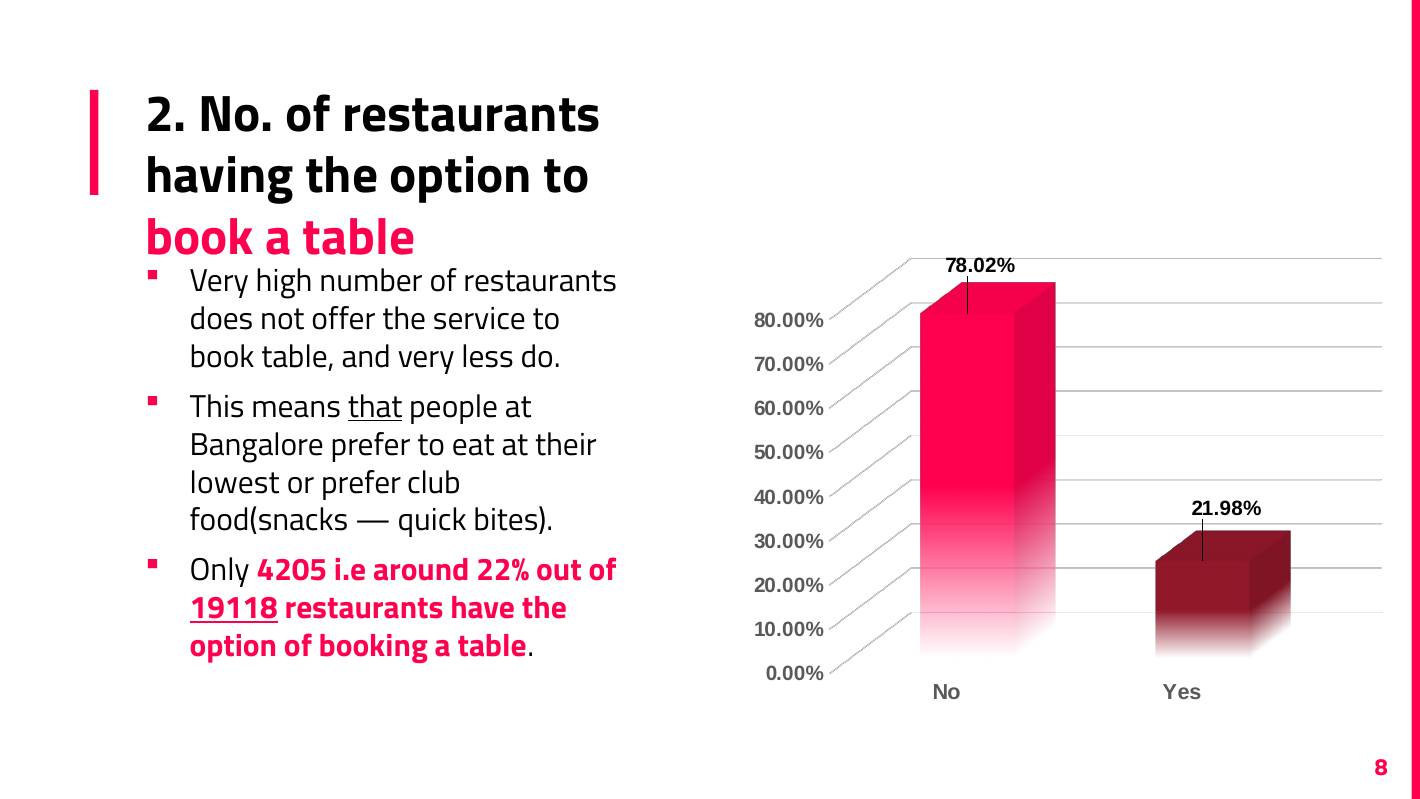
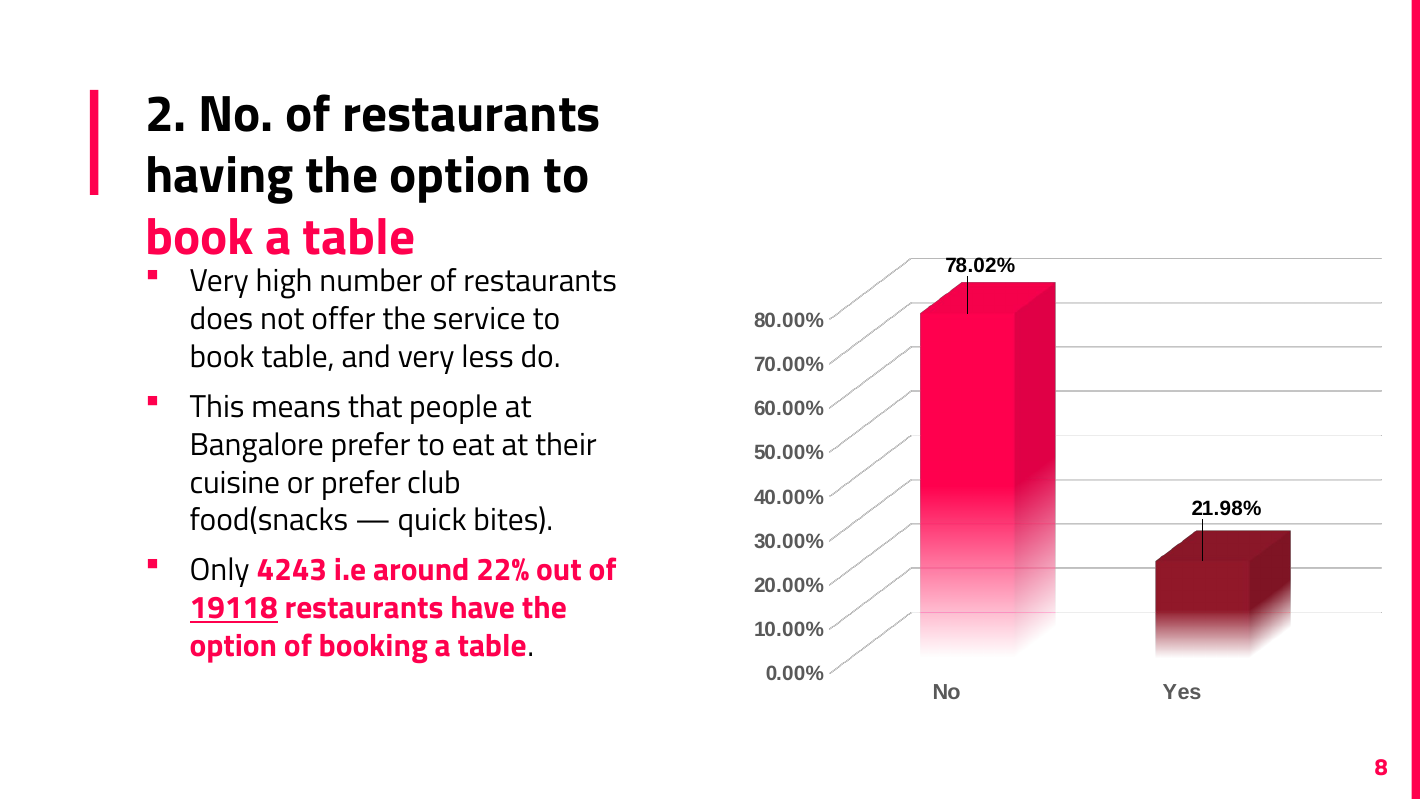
that underline: present -> none
lowest: lowest -> cuisine
4205: 4205 -> 4243
